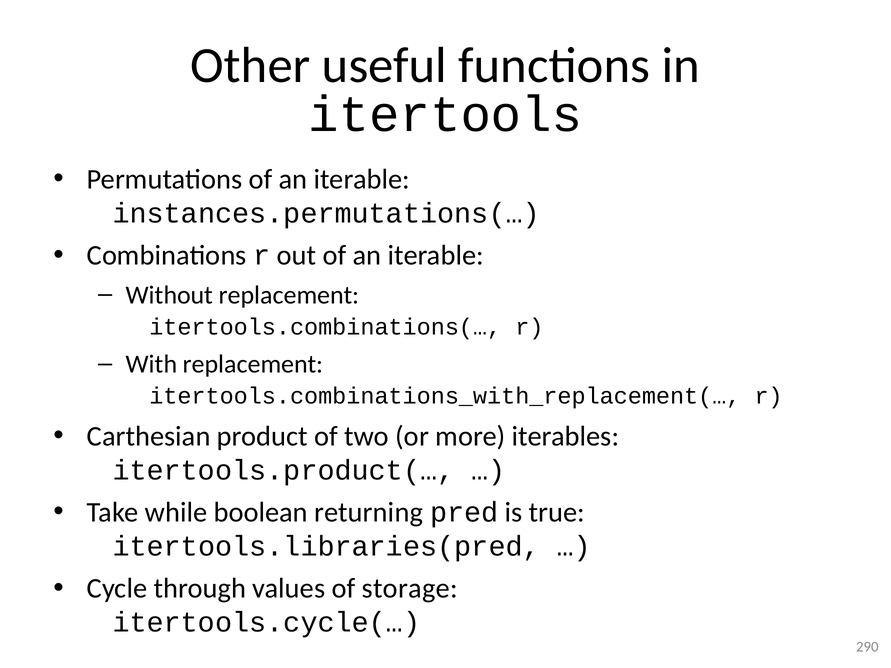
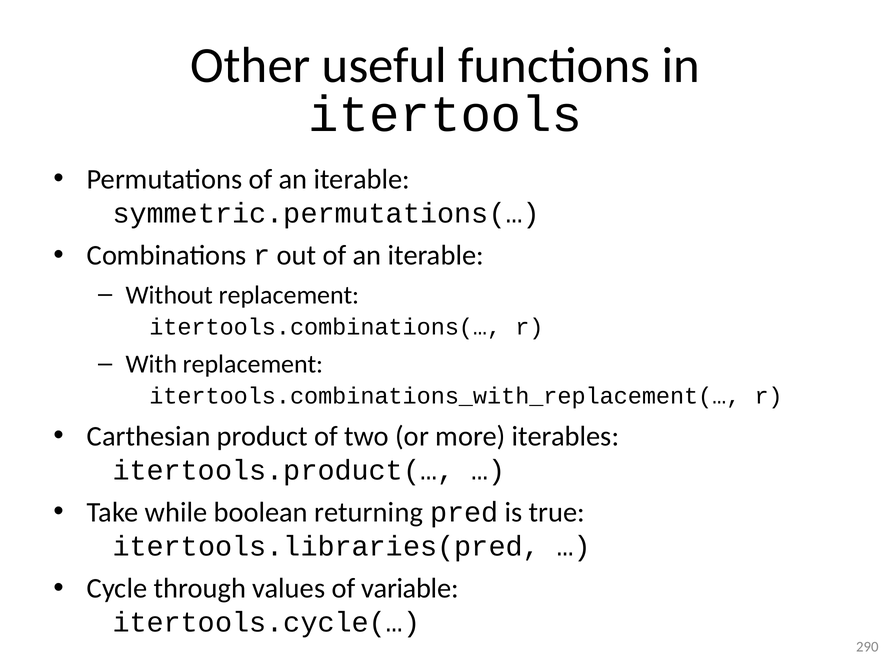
instances.permutations(…: instances.permutations(… -> symmetric.permutations(…
storage: storage -> variable
